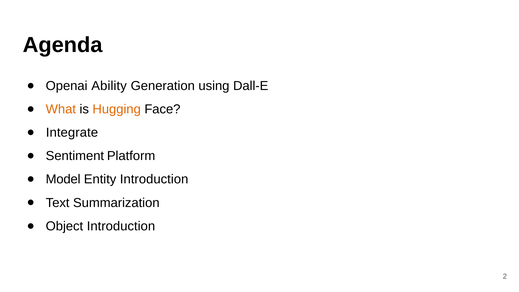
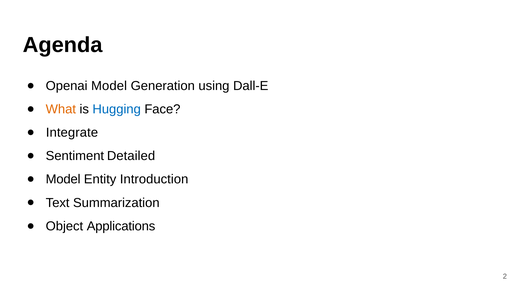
Openai Ability: Ability -> Model
Hugging colour: orange -> blue
Platform: Platform -> Detailed
Object Introduction: Introduction -> Applications
